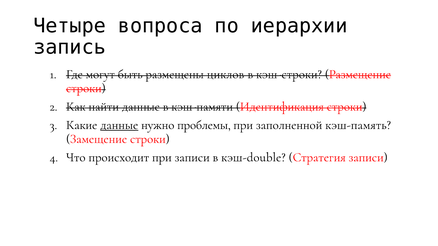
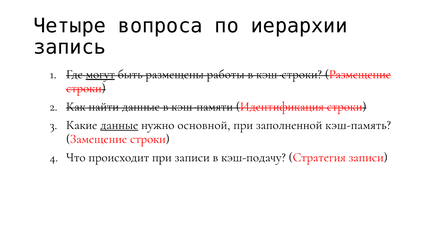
могут underline: none -> present
циклов: циклов -> работы
проблемы: проблемы -> основной
кэш-double: кэш-double -> кэш-подачу
